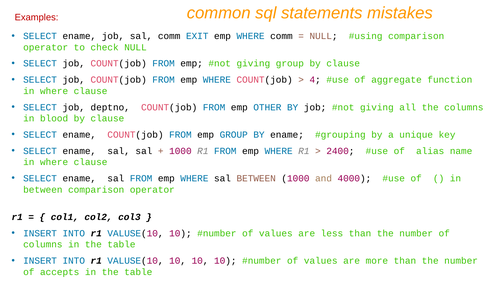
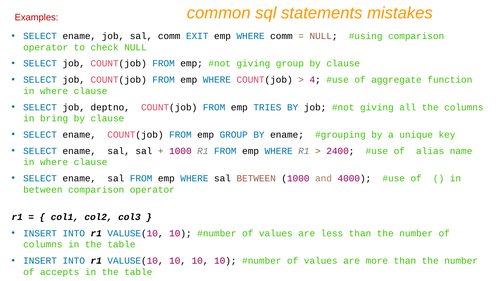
OTHER: OTHER -> TRIES
blood: blood -> bring
